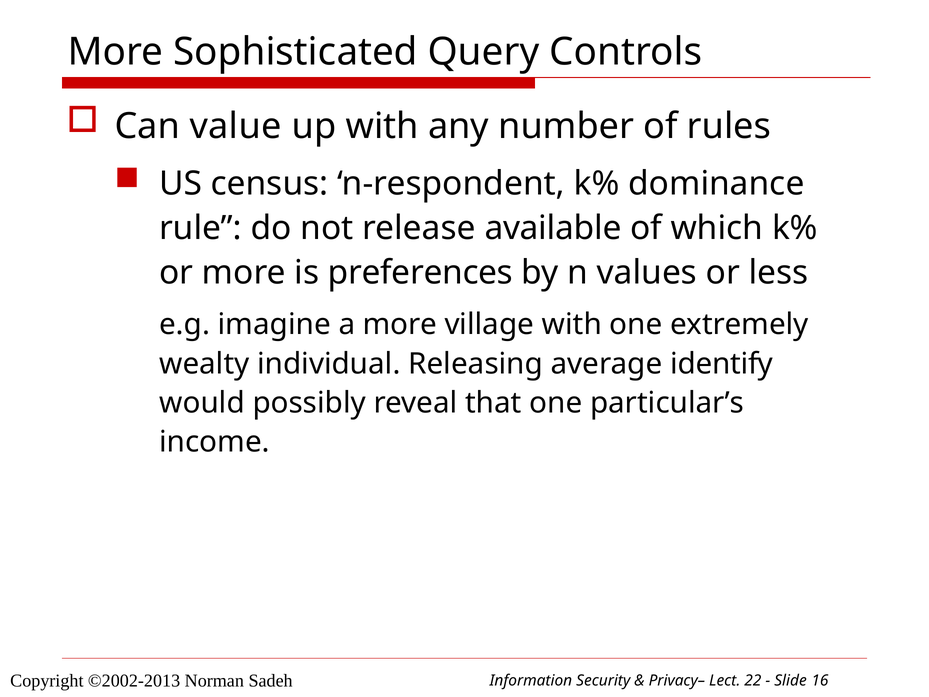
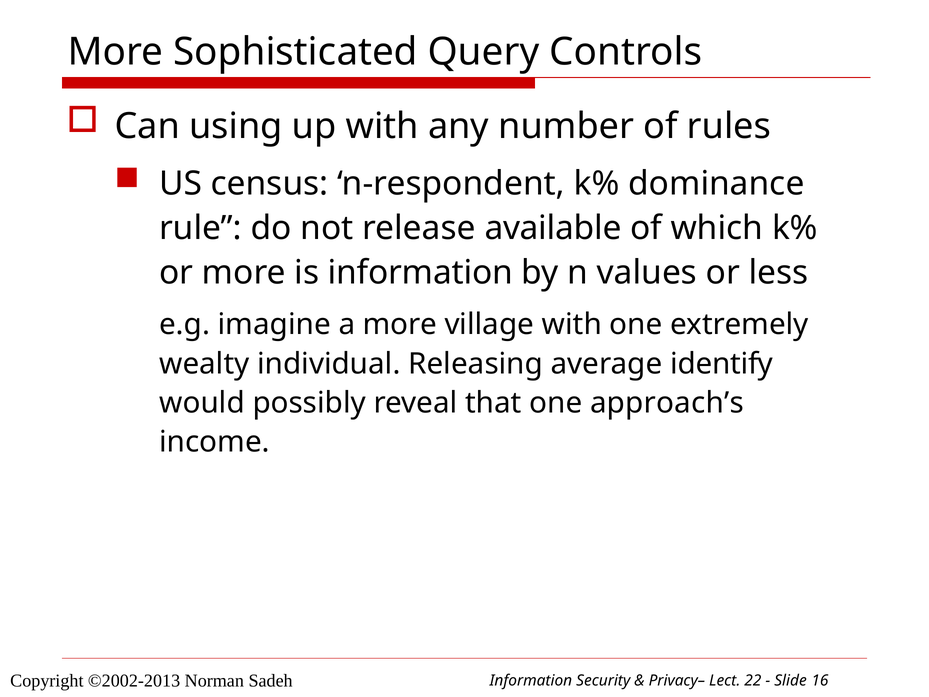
value: value -> using
is preferences: preferences -> information
particular’s: particular’s -> approach’s
